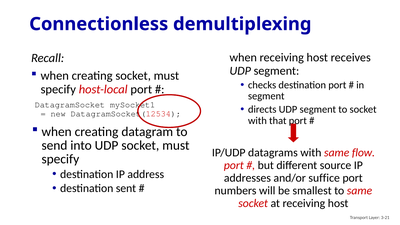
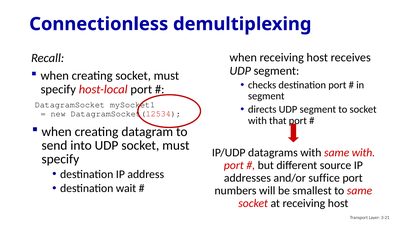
same flow: flow -> with
sent: sent -> wait
